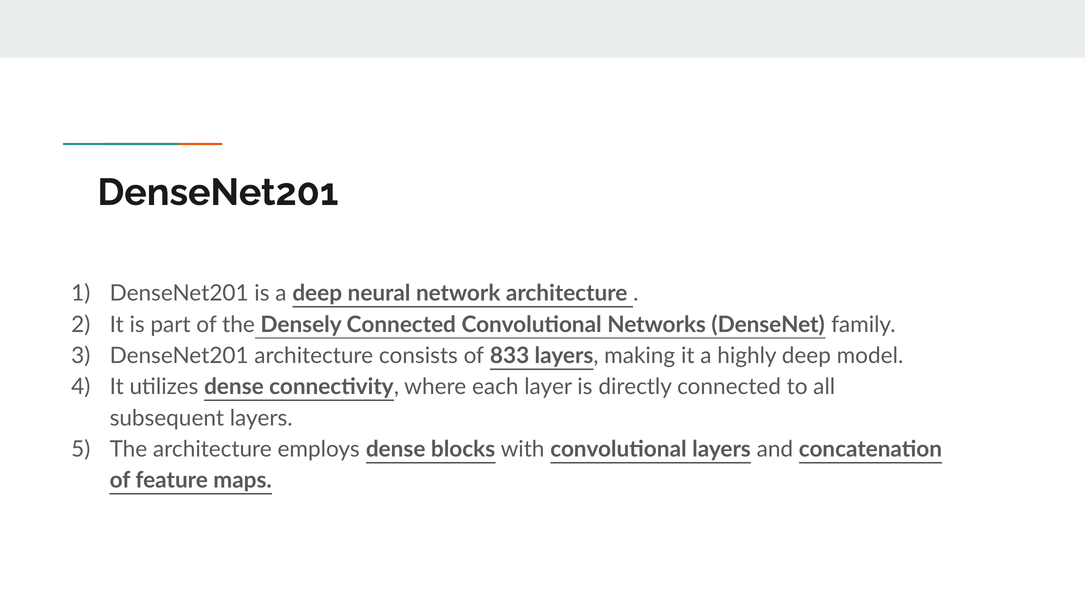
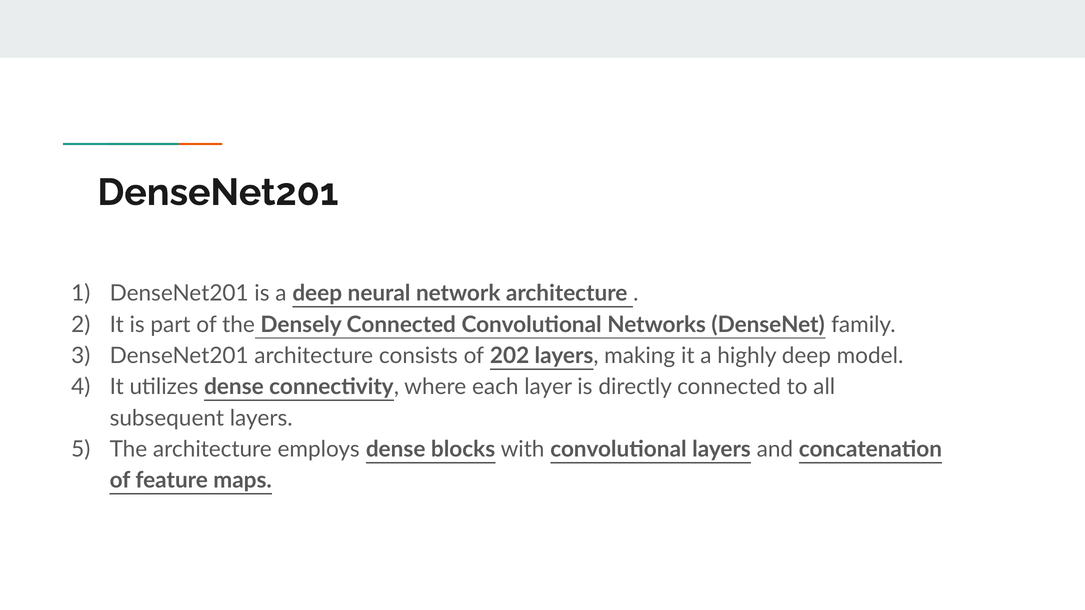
833: 833 -> 202
